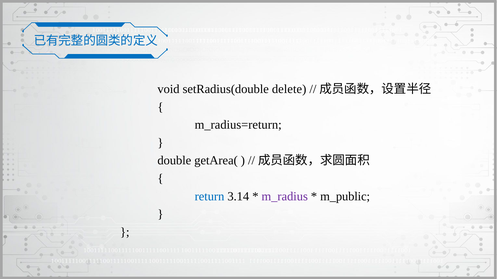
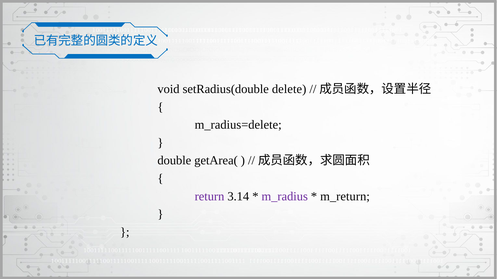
m_radius=return: m_radius=return -> m_radius=delete
return colour: blue -> purple
m_public: m_public -> m_return
